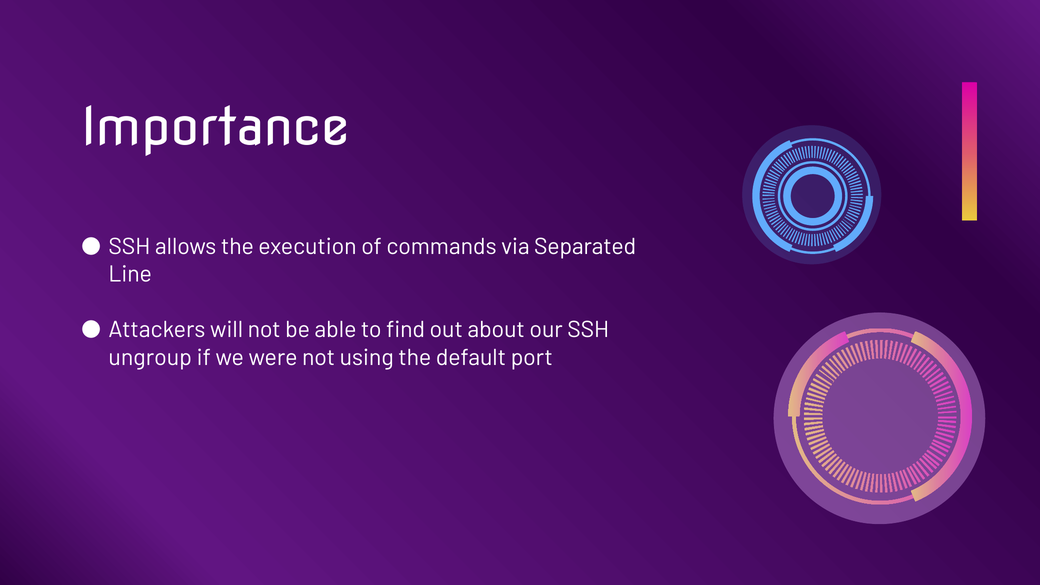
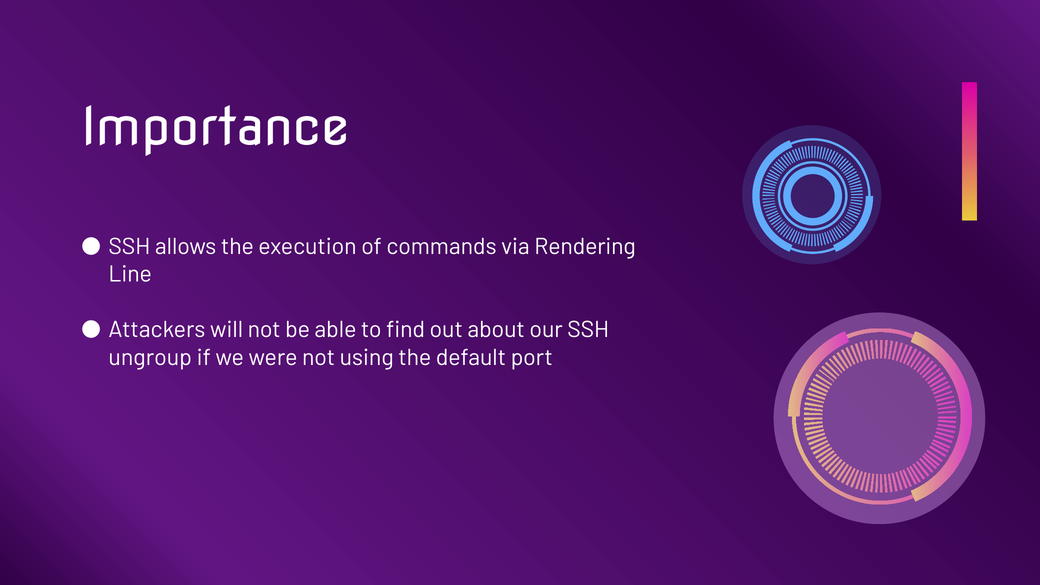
Separated: Separated -> Rendering
